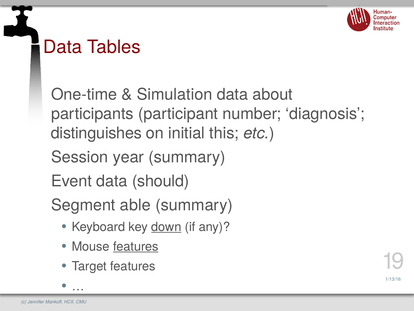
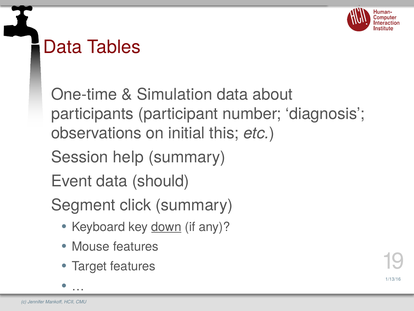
distinguishes: distinguishes -> observations
year: year -> help
able: able -> click
features at (136, 246) underline: present -> none
